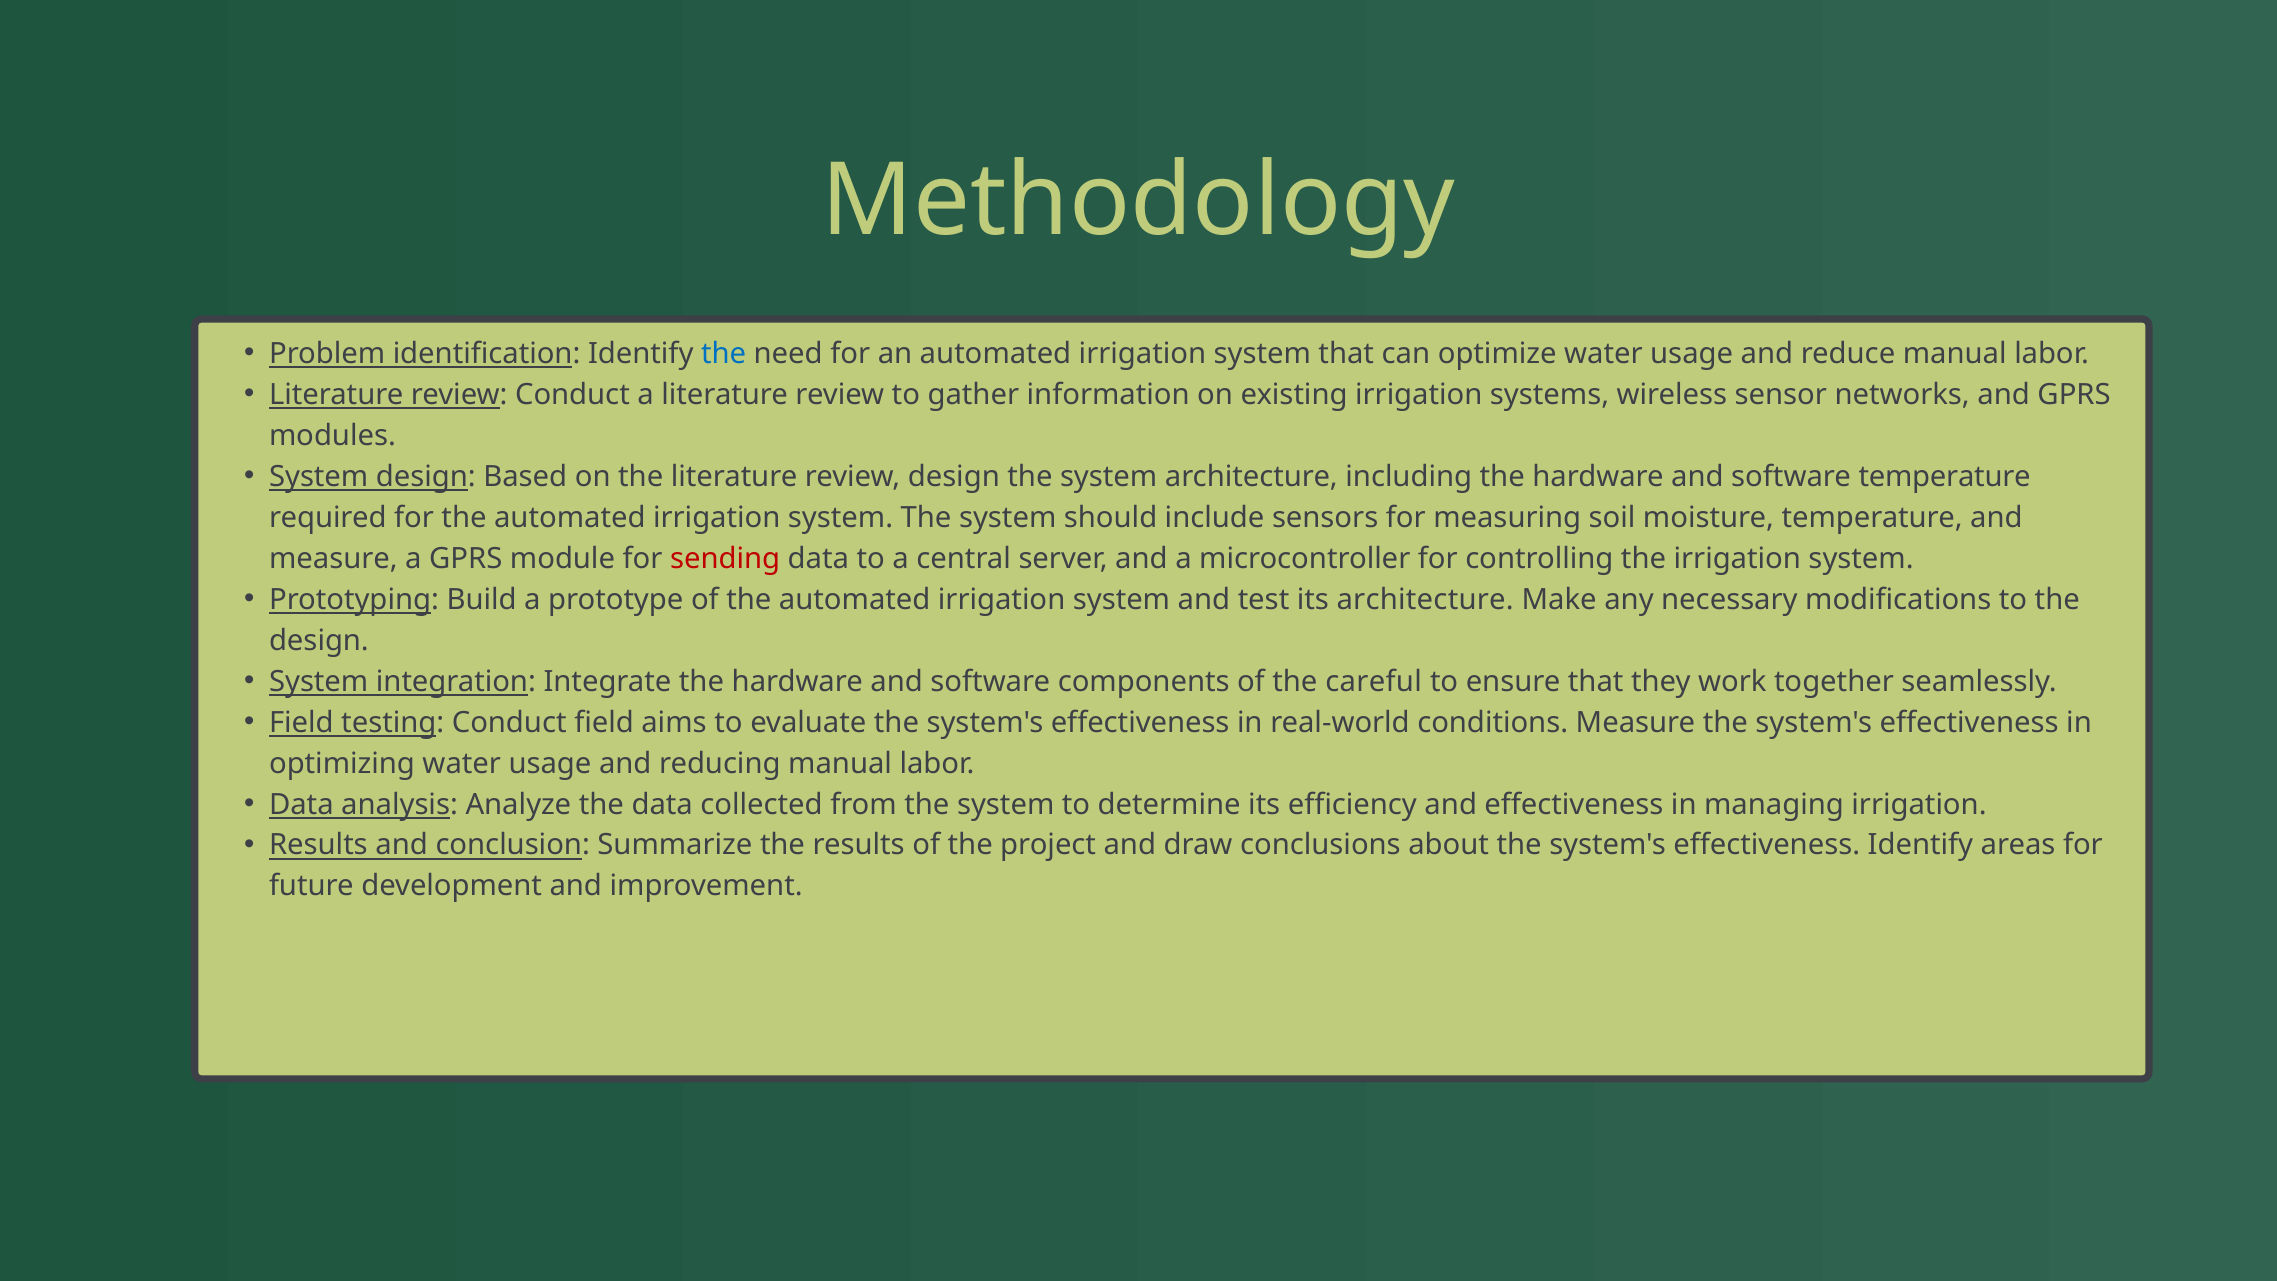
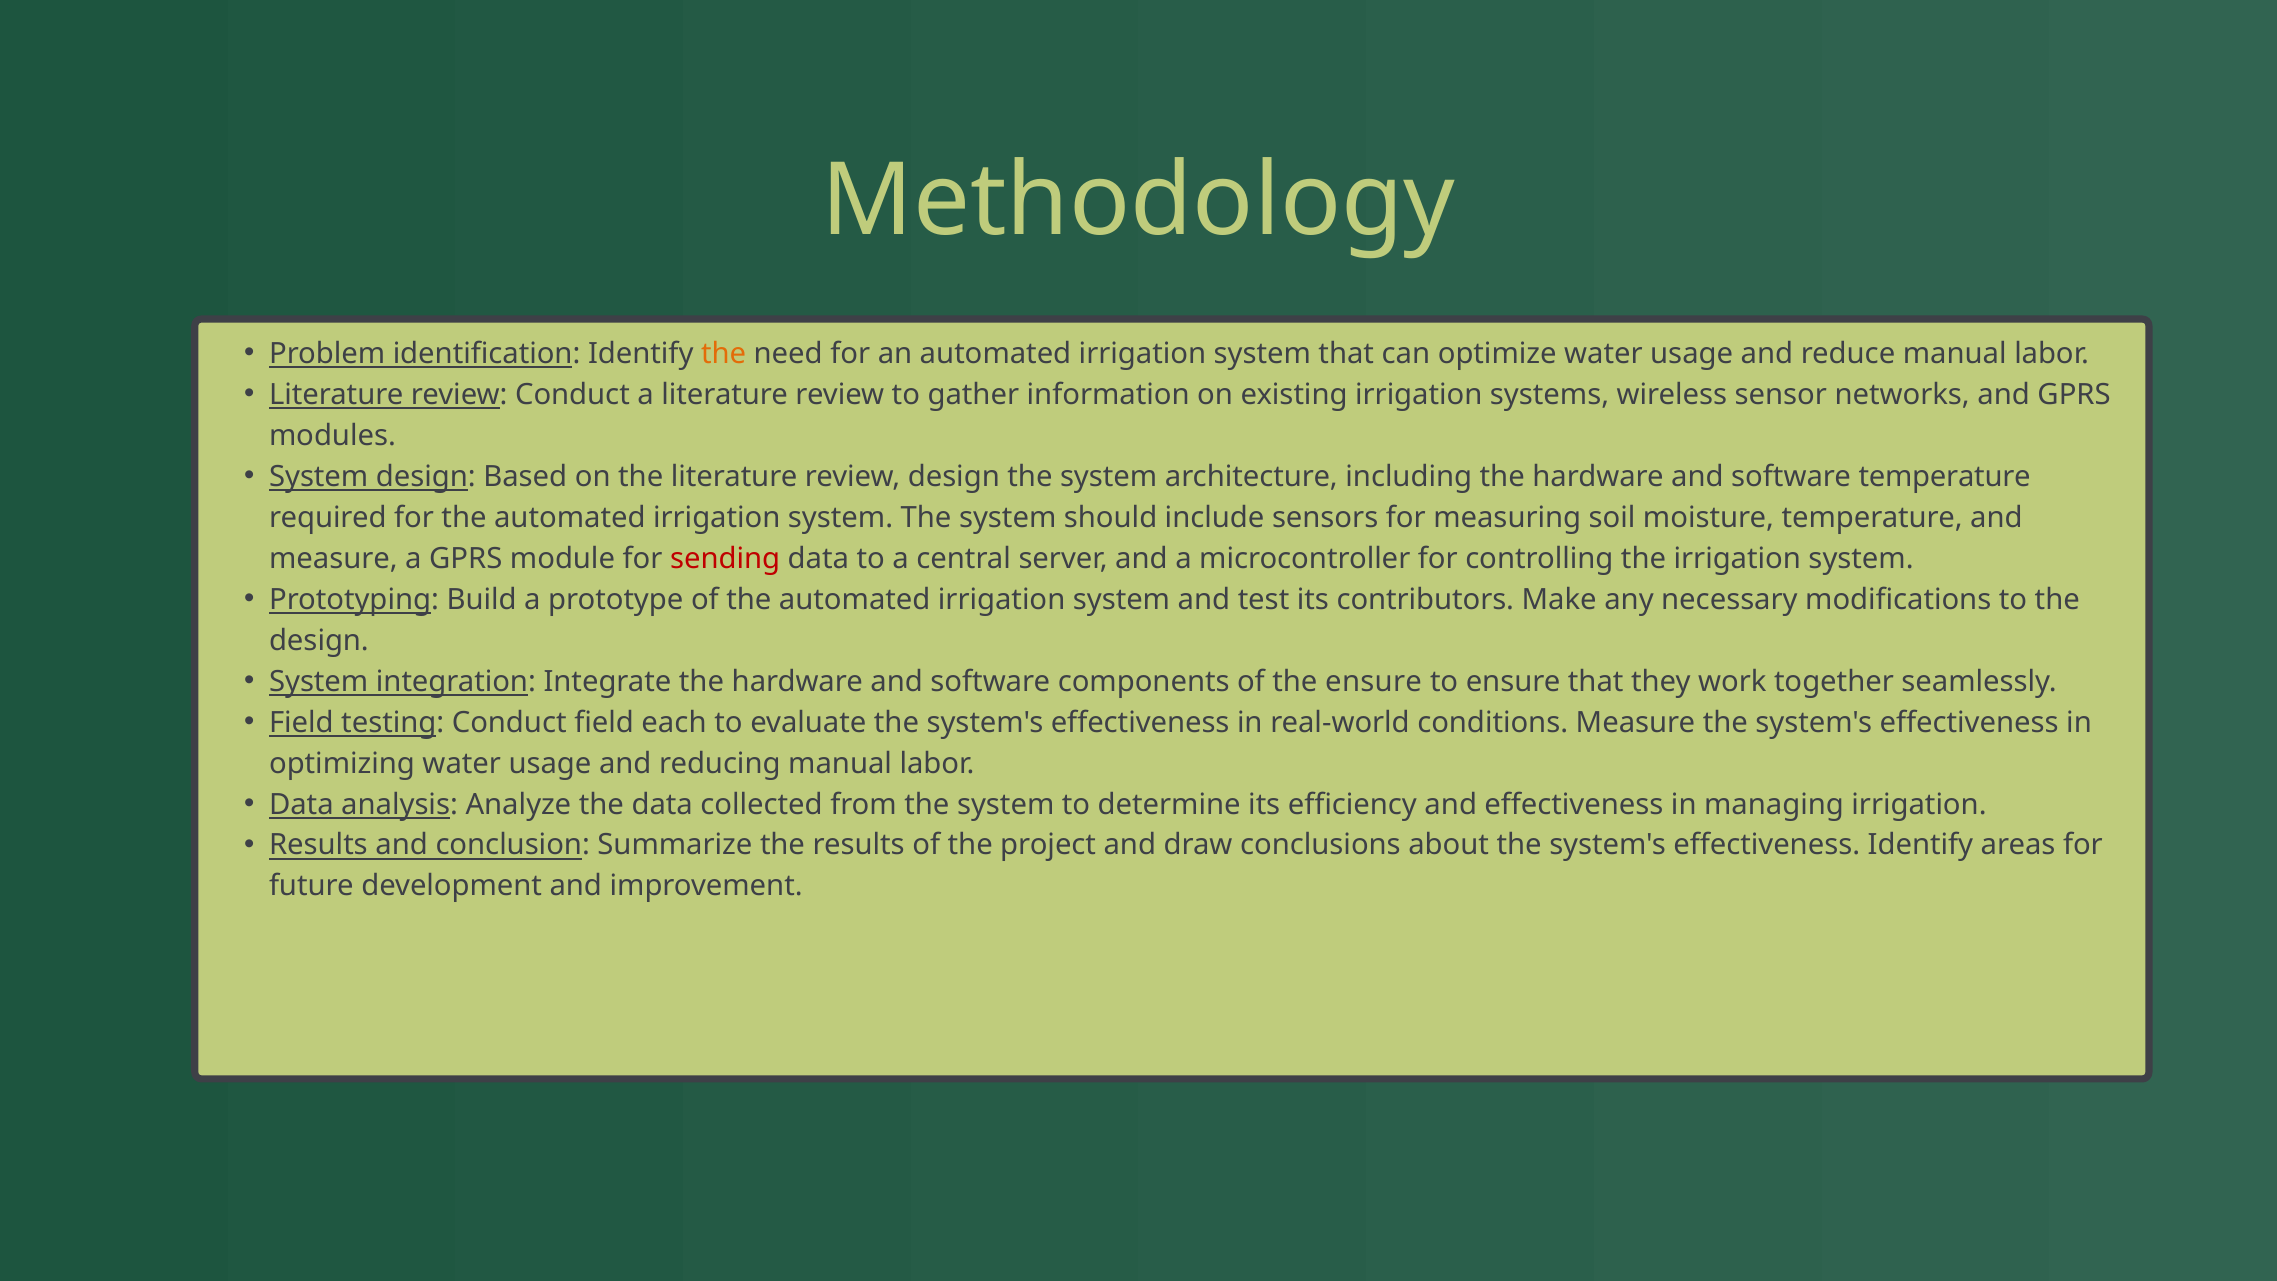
the at (724, 354) colour: blue -> orange
its architecture: architecture -> contributors
the careful: careful -> ensure
aims: aims -> each
